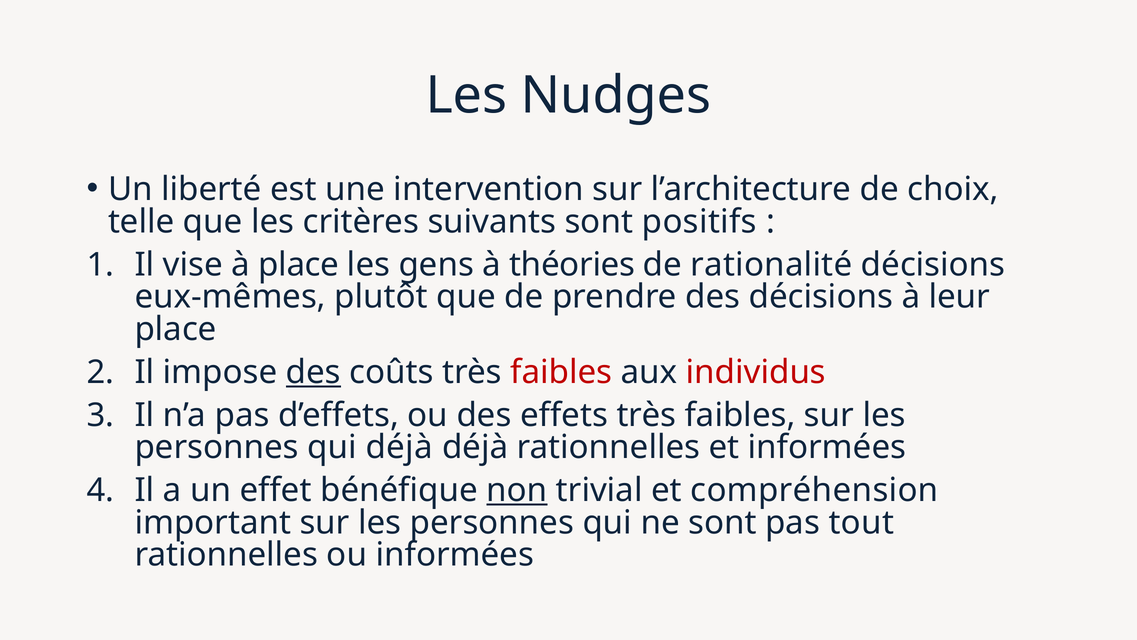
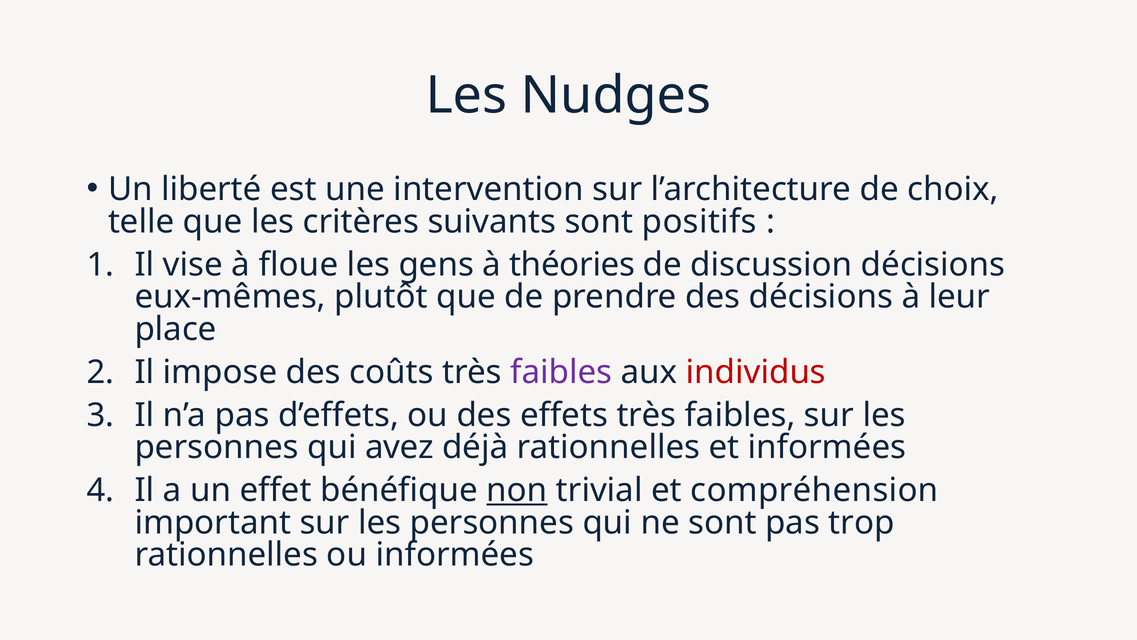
à place: place -> floue
rationalité: rationalité -> discussion
des at (313, 372) underline: present -> none
faibles at (561, 372) colour: red -> purple
qui déjà: déjà -> avez
tout: tout -> trop
